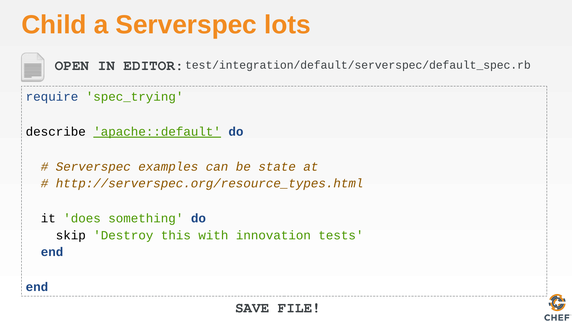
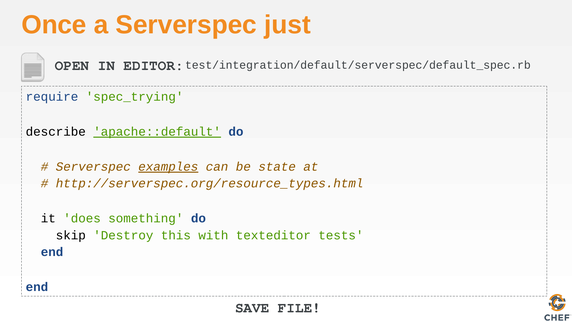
Child: Child -> Once
lots: lots -> just
examples underline: none -> present
innovation: innovation -> texteditor
